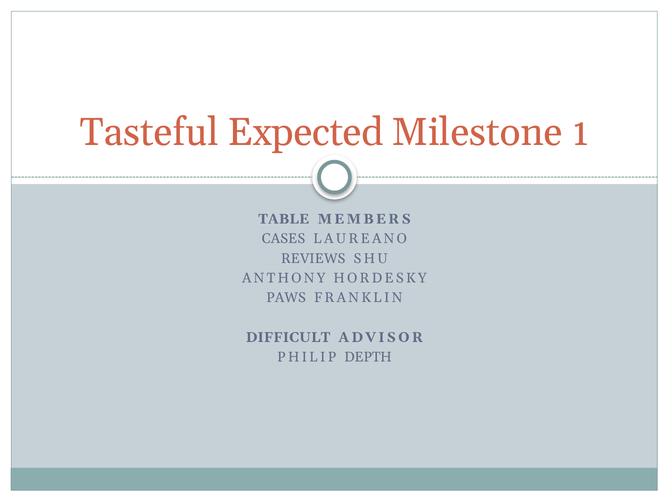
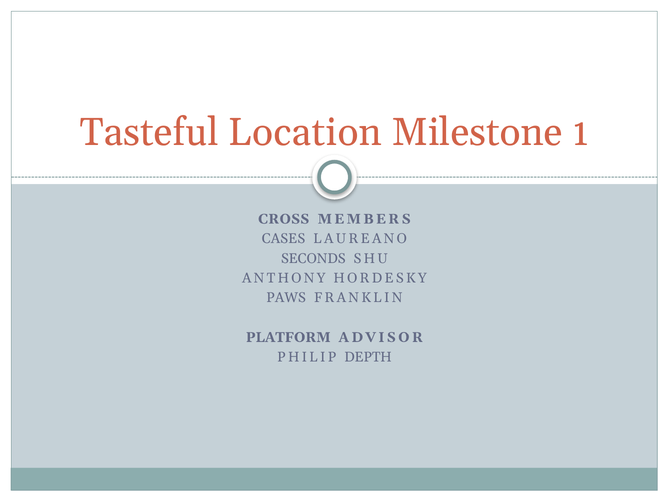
Expected: Expected -> Location
TABLE: TABLE -> CROSS
REVIEWS: REVIEWS -> SECONDS
DIFFICULT: DIFFICULT -> PLATFORM
